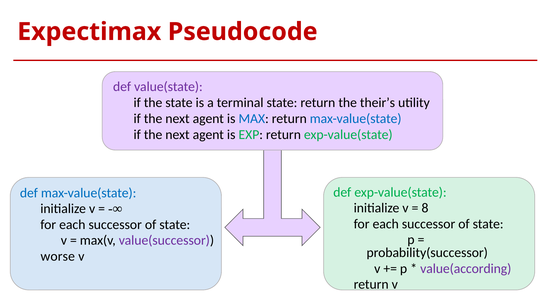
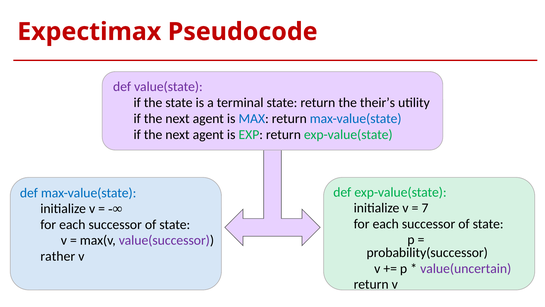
8: 8 -> 7
worse: worse -> rather
value(according: value(according -> value(uncertain
